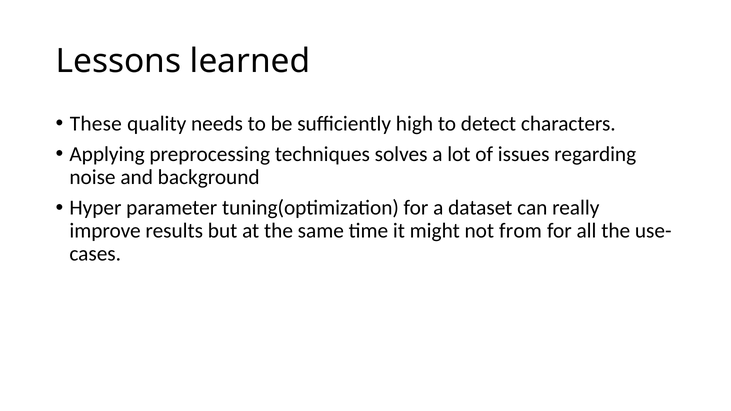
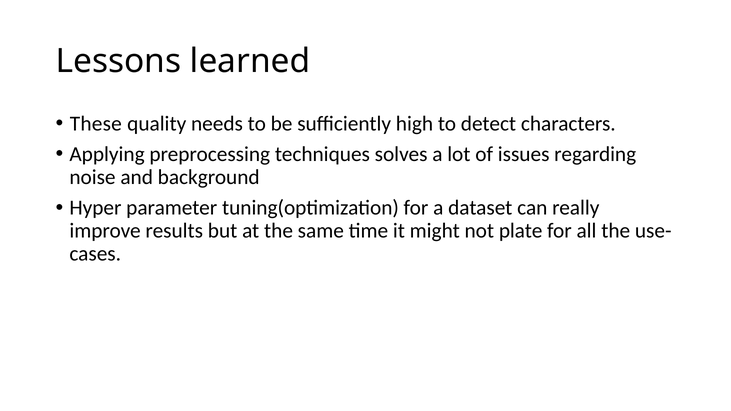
from: from -> plate
